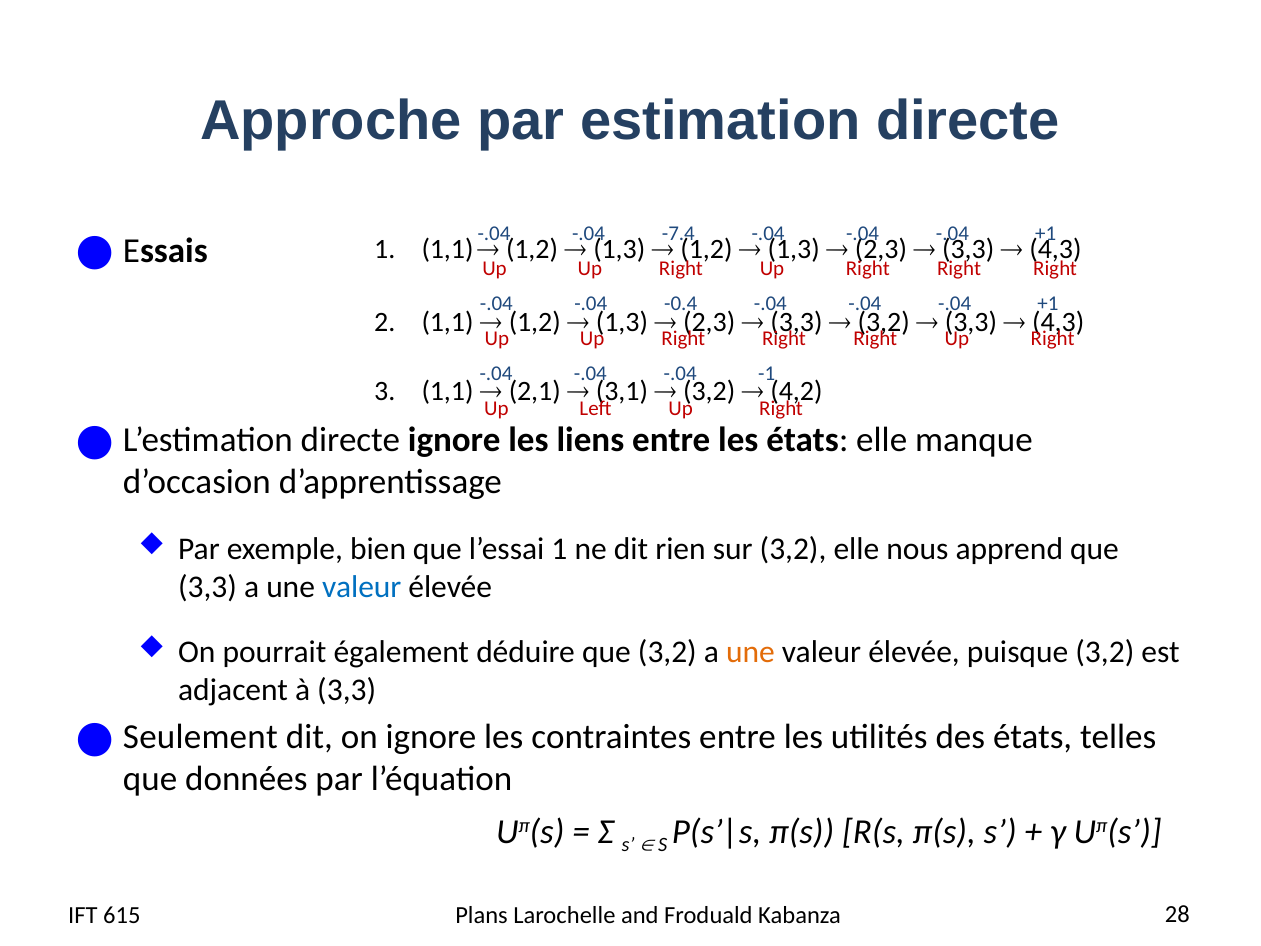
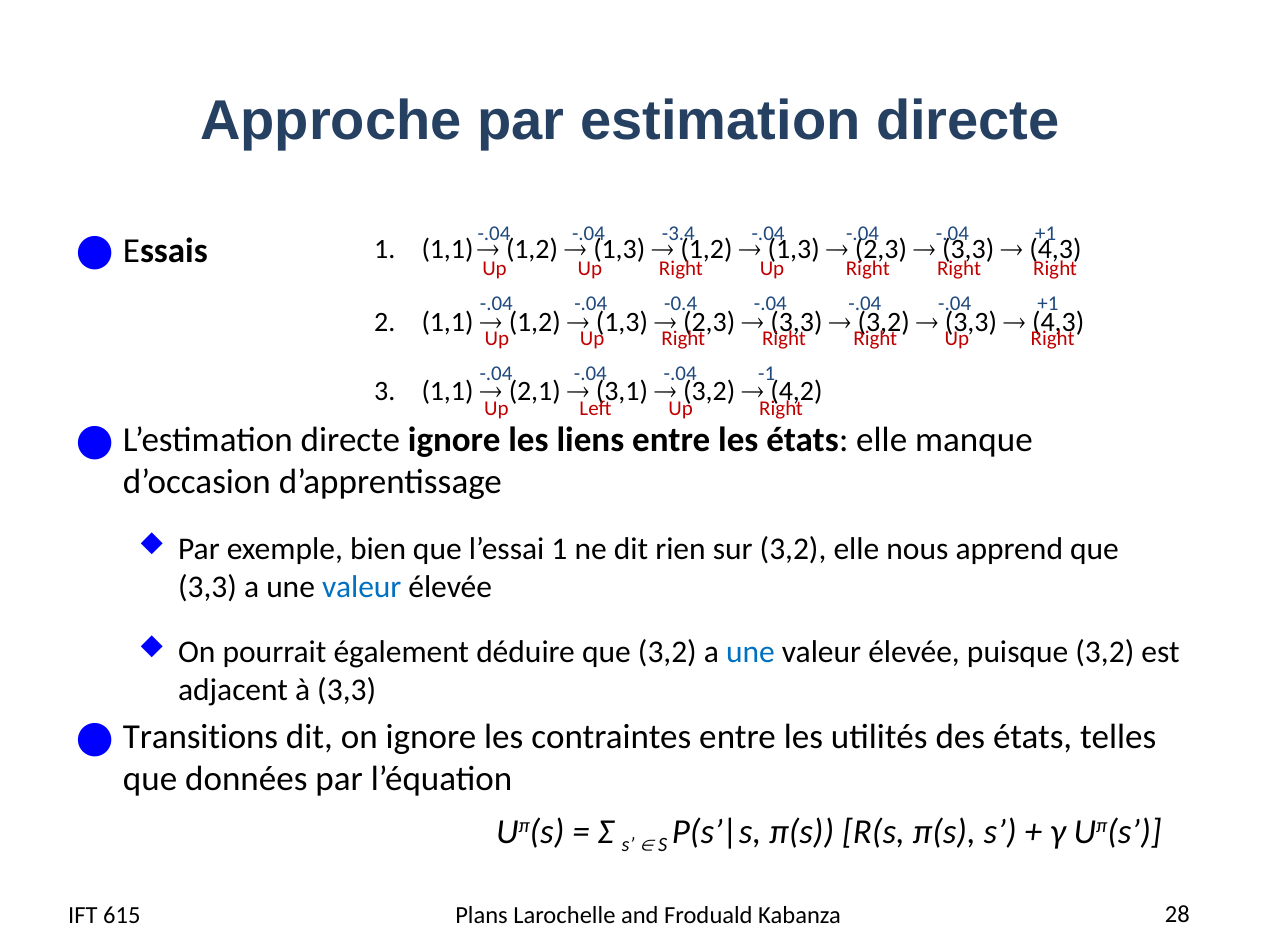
-7.4: -7.4 -> -3.4
une at (750, 652) colour: orange -> blue
Seulement: Seulement -> Transitions
